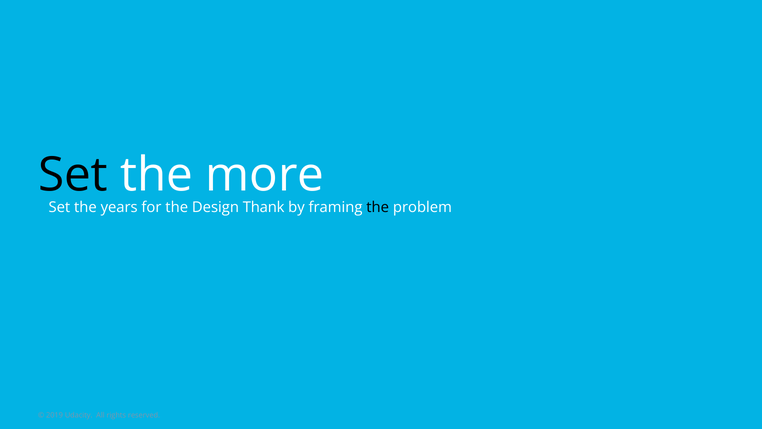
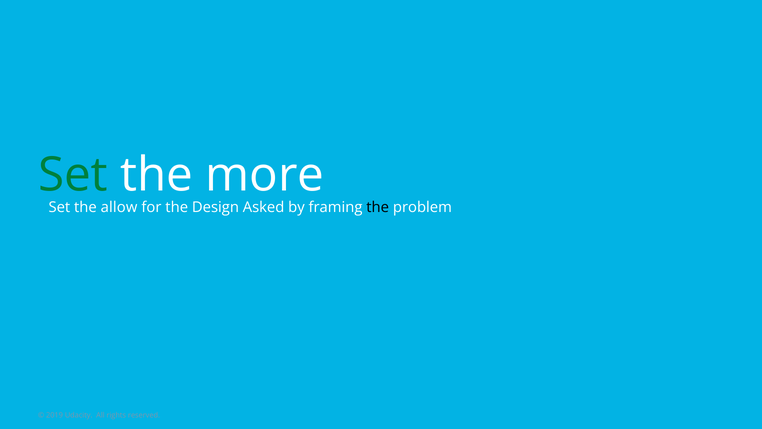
Set at (73, 175) colour: black -> green
years: years -> allow
Thank: Thank -> Asked
